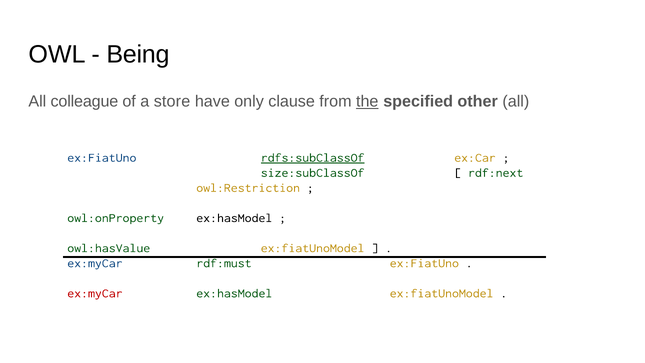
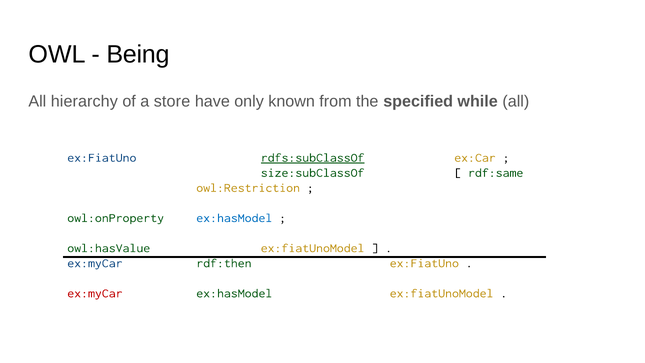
colleague: colleague -> hierarchy
clause: clause -> known
the underline: present -> none
other: other -> while
rdf:next: rdf:next -> rdf:same
ex:hasModel at (234, 218) colour: black -> blue
rdf:must: rdf:must -> rdf:then
